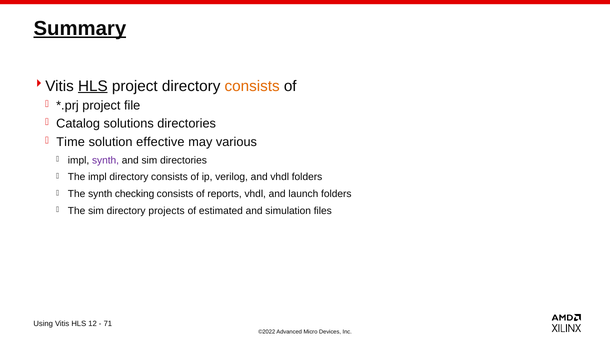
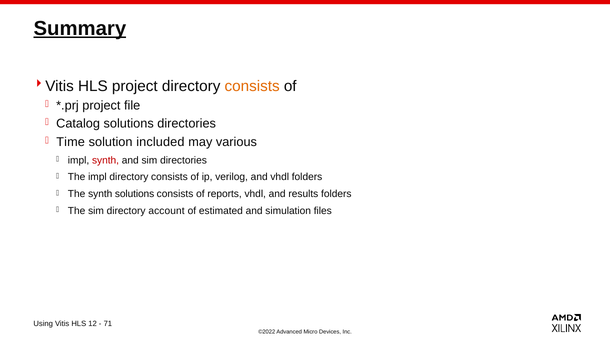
HLS at (93, 86) underline: present -> none
effective: effective -> included
synth at (106, 160) colour: purple -> red
synth checking: checking -> solutions
launch: launch -> results
projects: projects -> account
